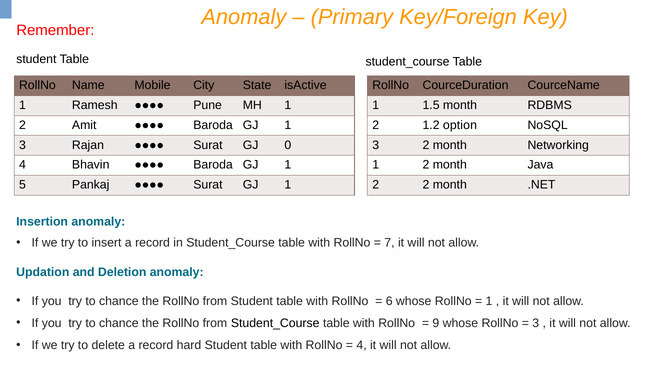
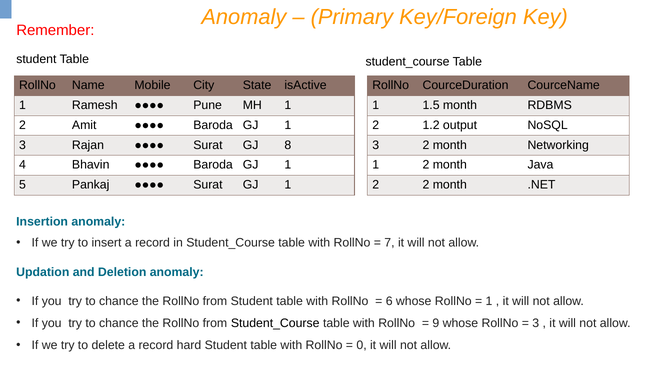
option: option -> output
0: 0 -> 8
4 at (362, 346): 4 -> 0
